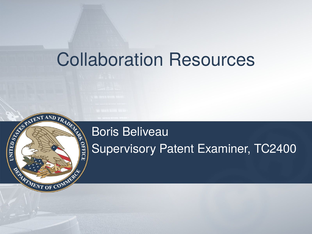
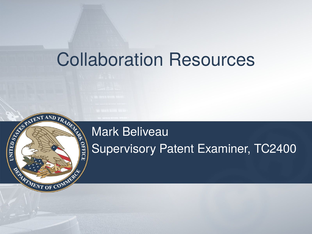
Boris: Boris -> Mark
